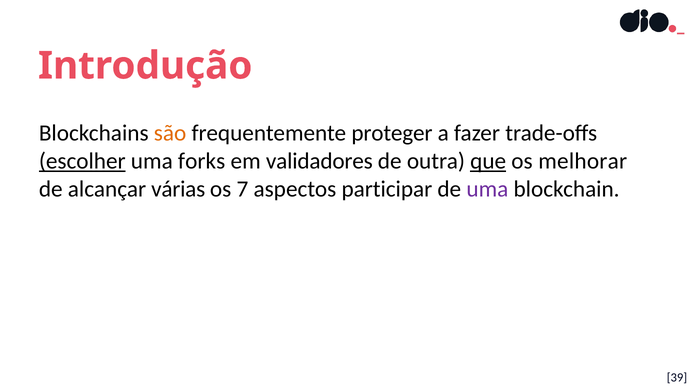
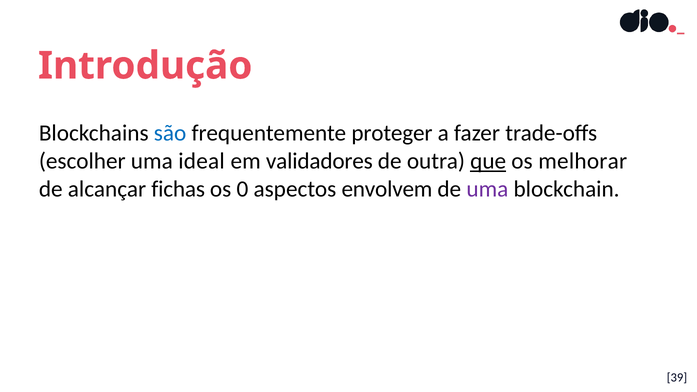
são colour: orange -> blue
escolher underline: present -> none
forks: forks -> ideal
várias: várias -> fichas
7: 7 -> 0
participar: participar -> envolvem
